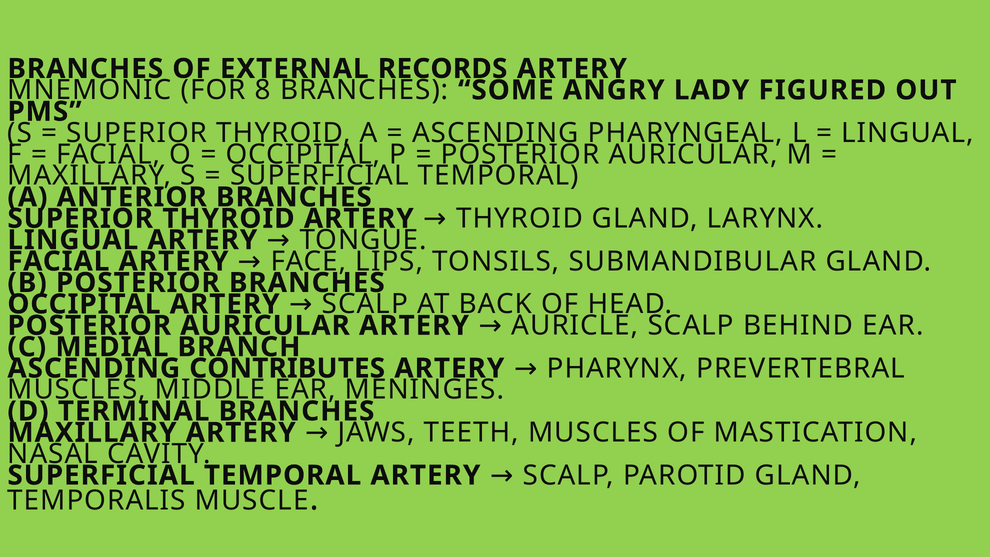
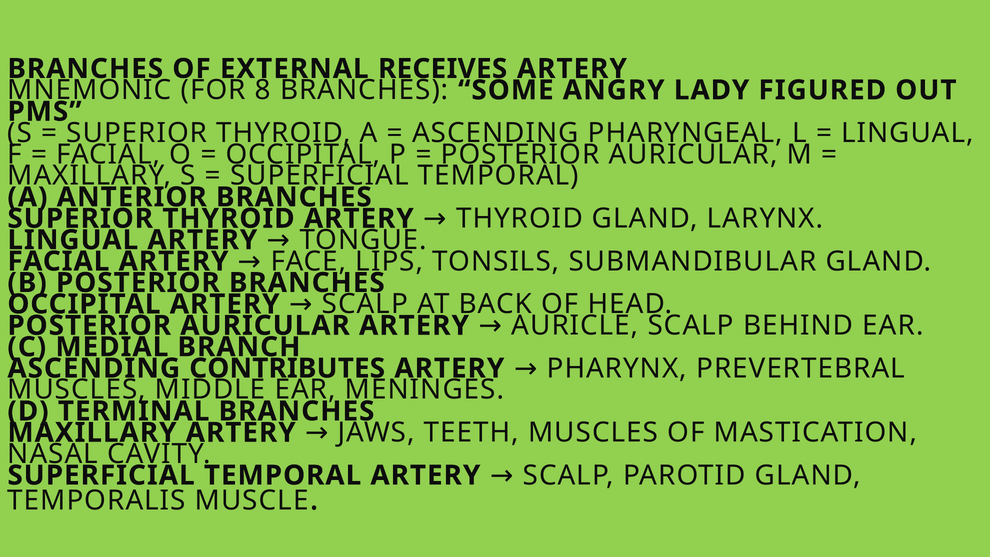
RECORDS: RECORDS -> RECEIVES
